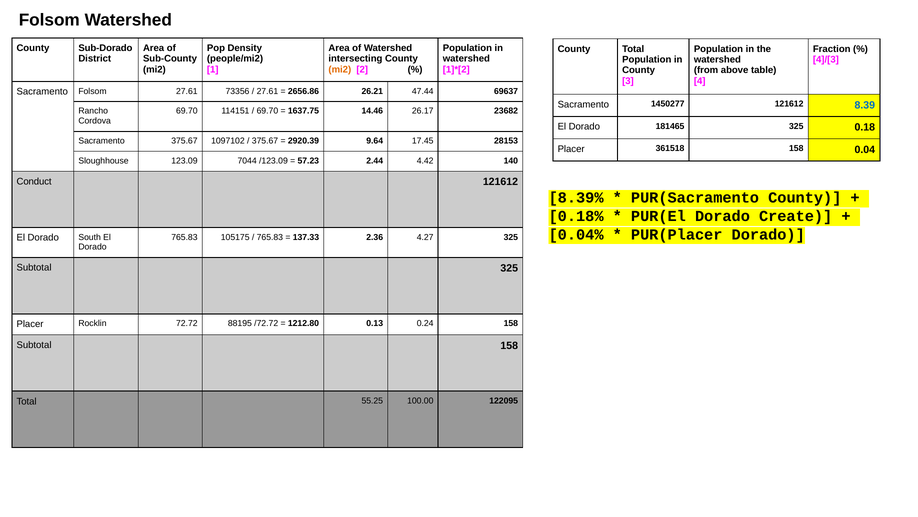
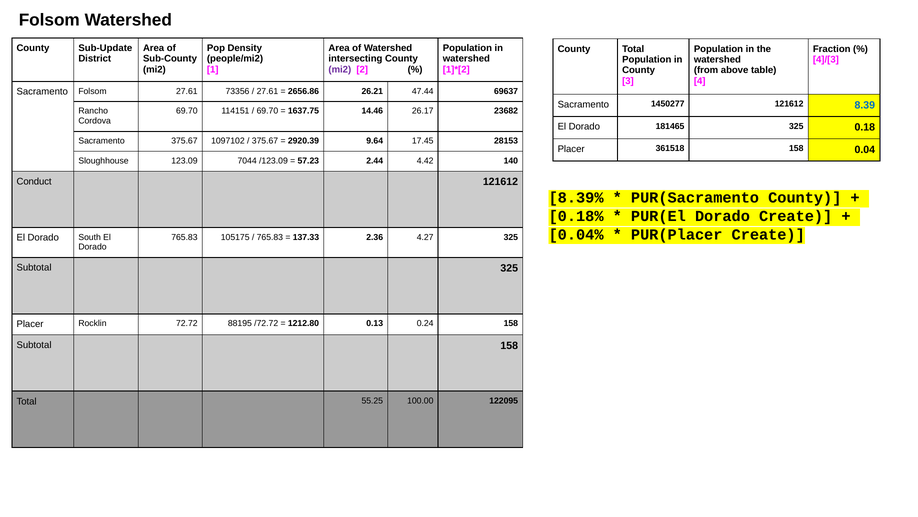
Sub-Dorado: Sub-Dorado -> Sub-Update
mi2 at (340, 69) colour: orange -> purple
PUR(Placer Dorado: Dorado -> Create
